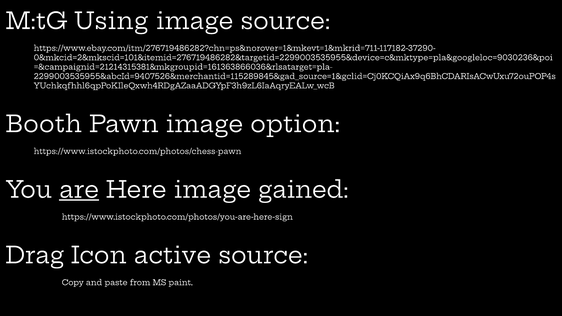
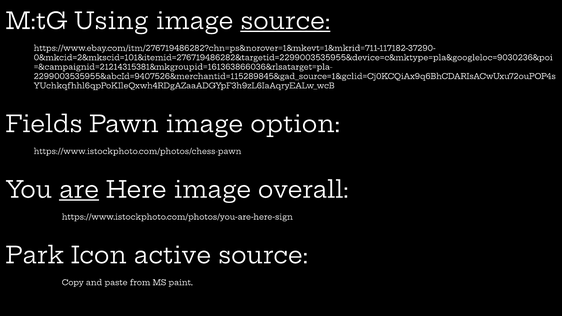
source at (285, 21) underline: none -> present
Booth: Booth -> Fields
gained: gained -> overall
Drag: Drag -> Park
